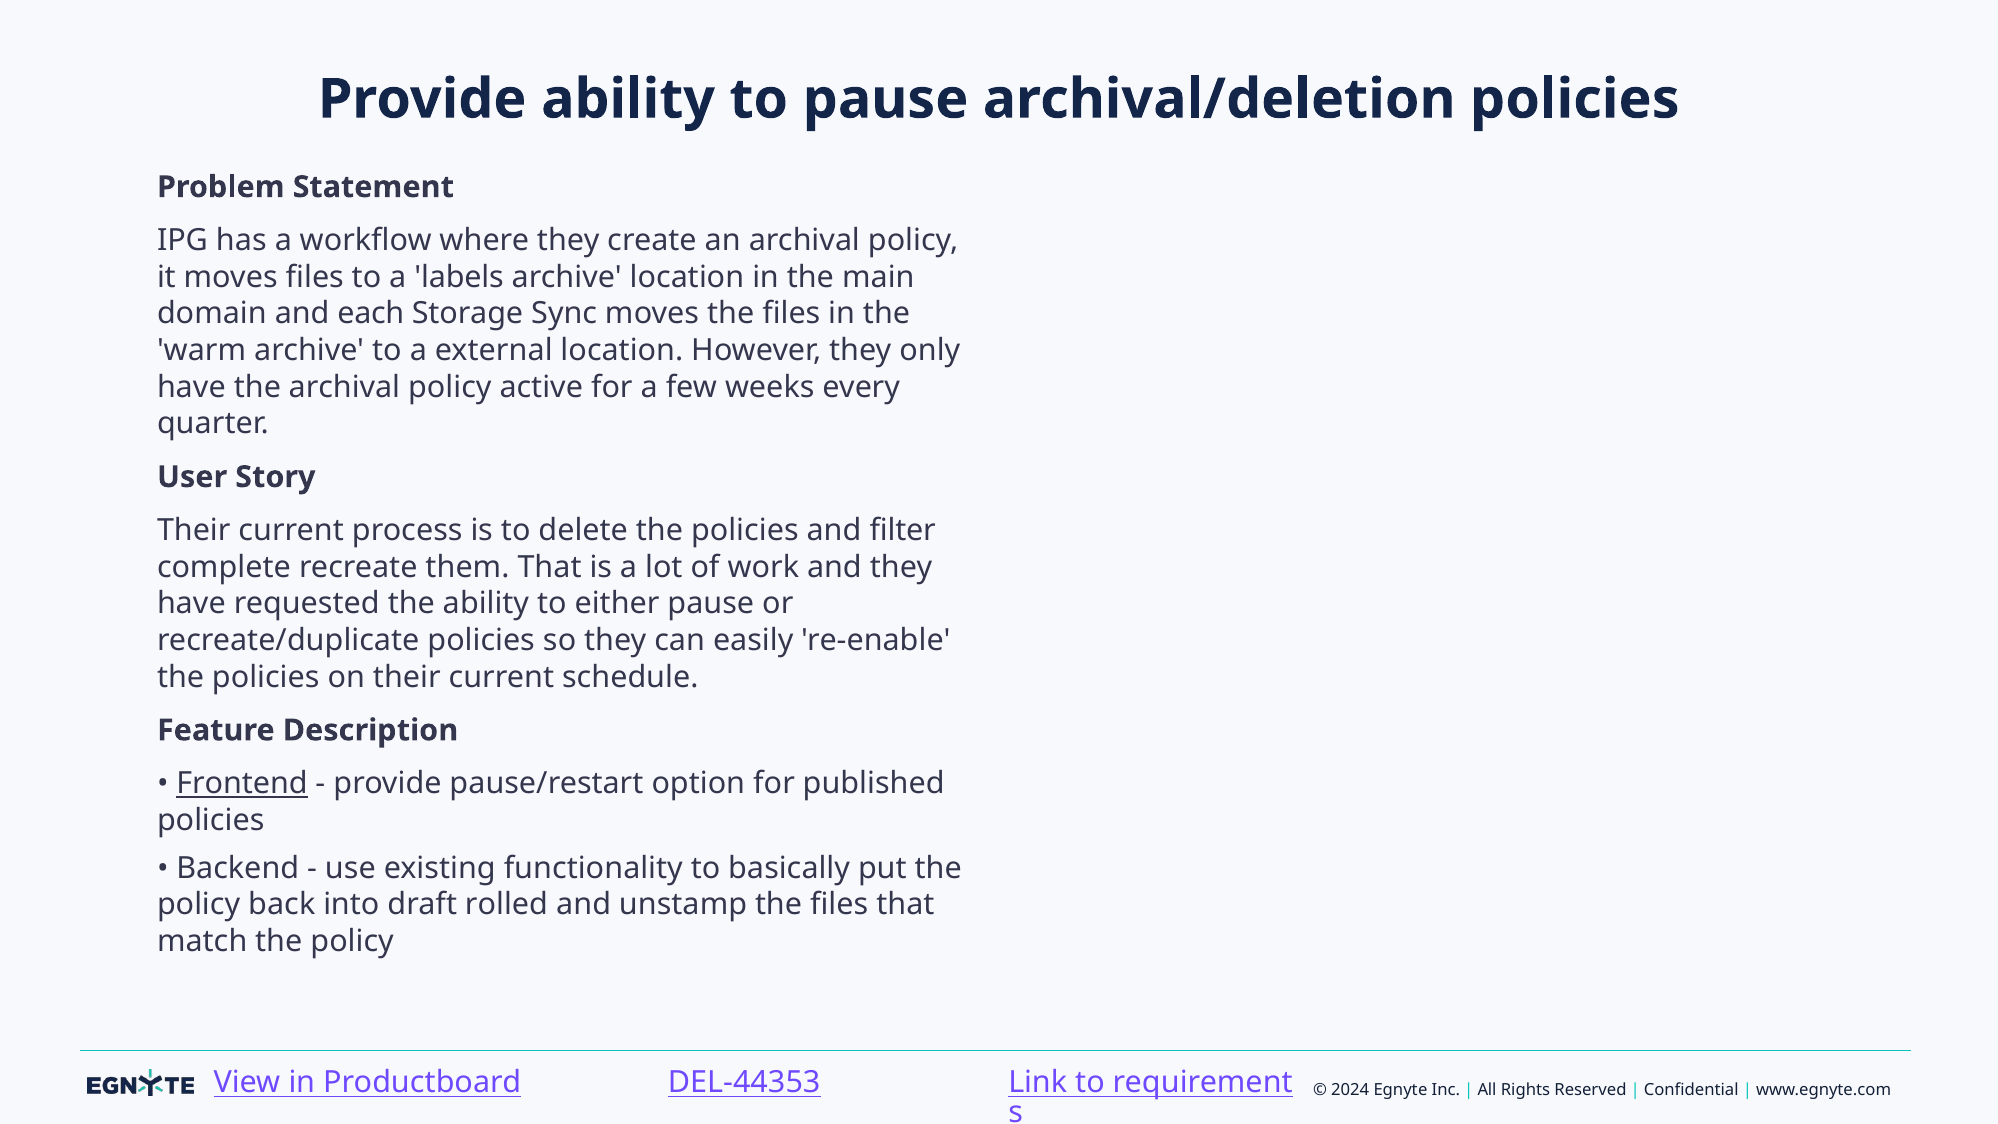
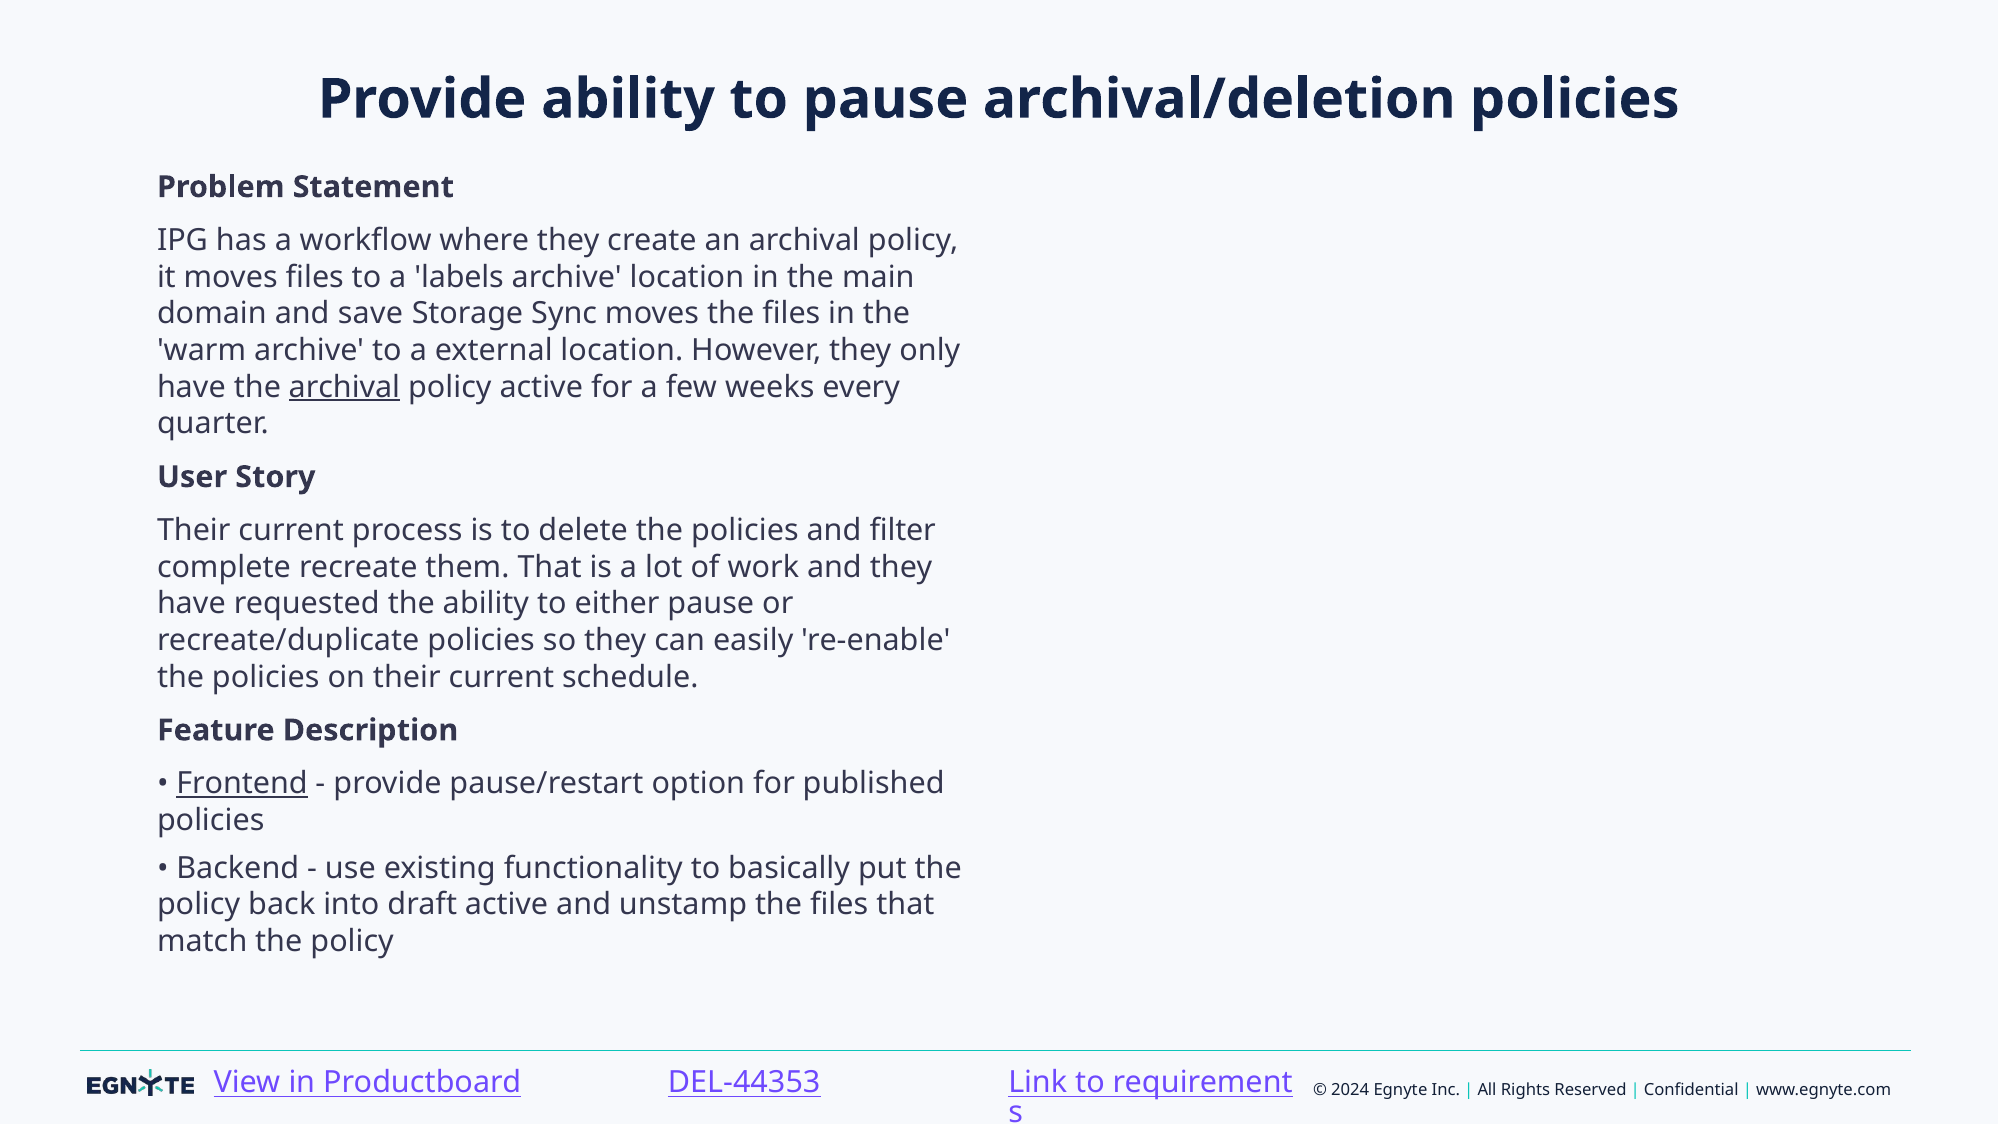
each: each -> save
archival at (344, 387) underline: none -> present
draft rolled: rolled -> active
